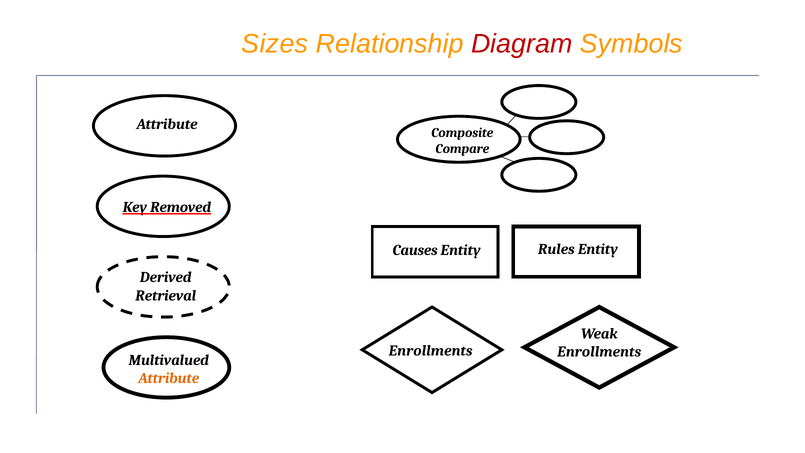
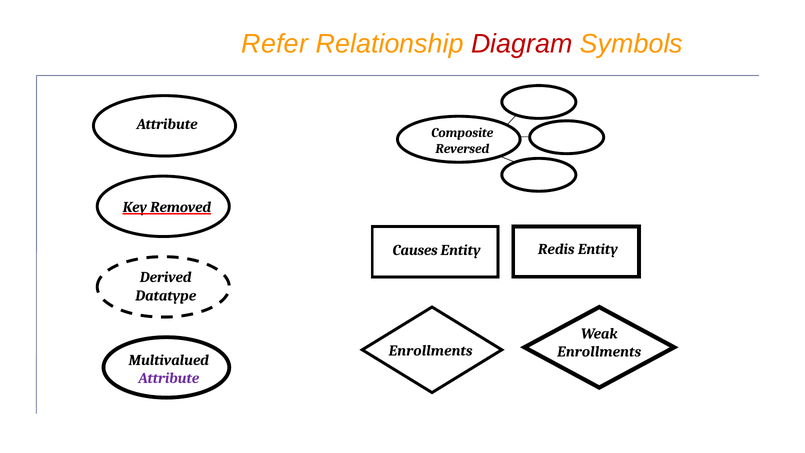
Sizes: Sizes -> Refer
Compare: Compare -> Reversed
Rules: Rules -> Redis
Retrieval: Retrieval -> Datatype
Attribute at (169, 378) colour: orange -> purple
